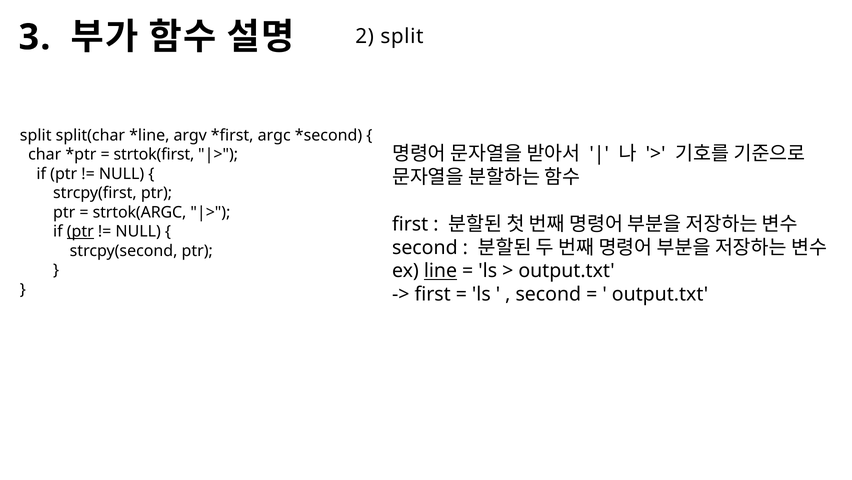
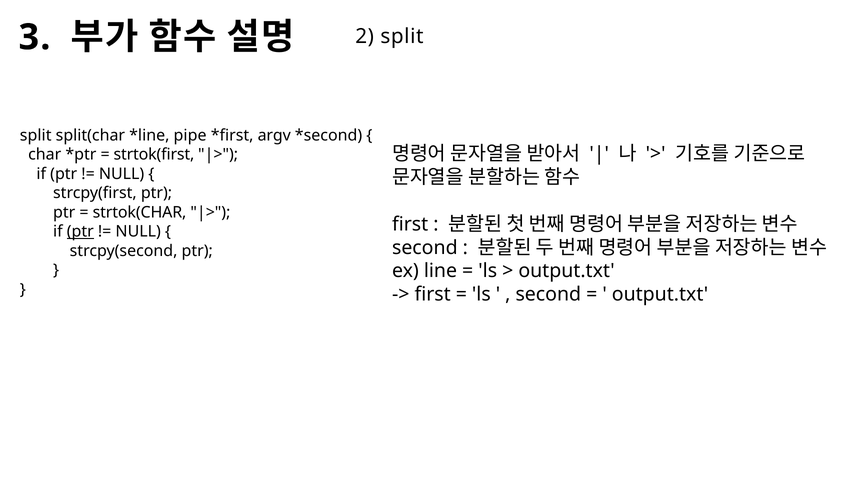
argv: argv -> pipe
argc: argc -> argv
strtok(ARGC: strtok(ARGC -> strtok(CHAR
line underline: present -> none
